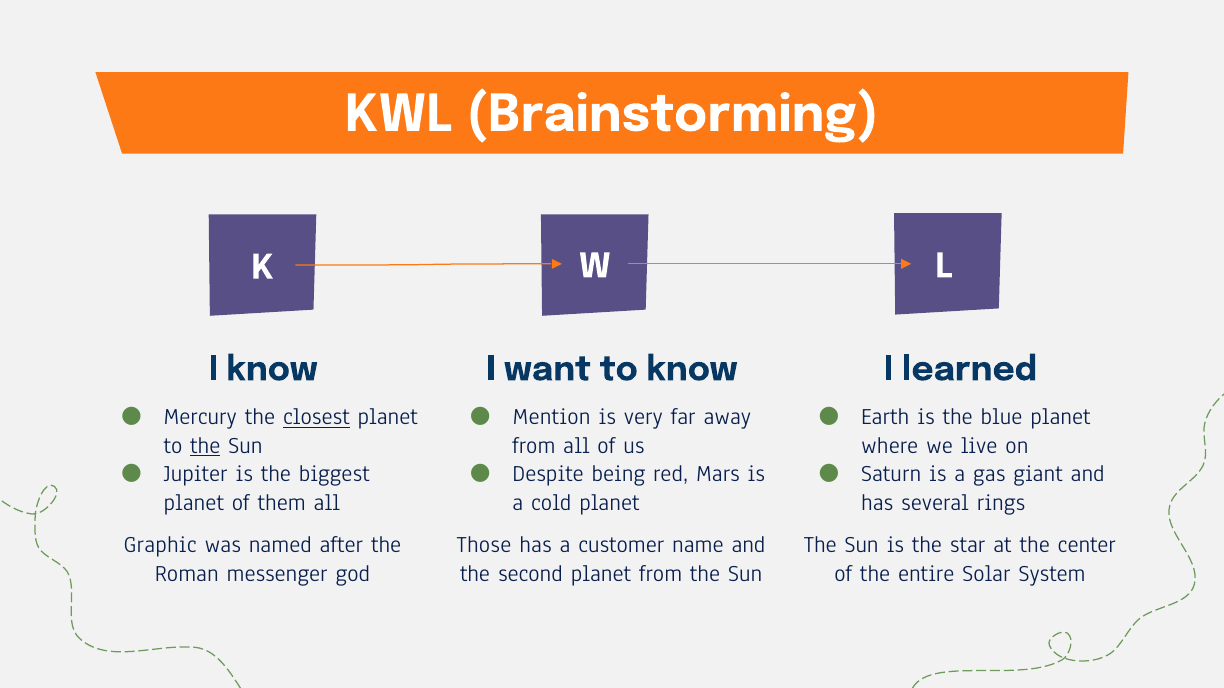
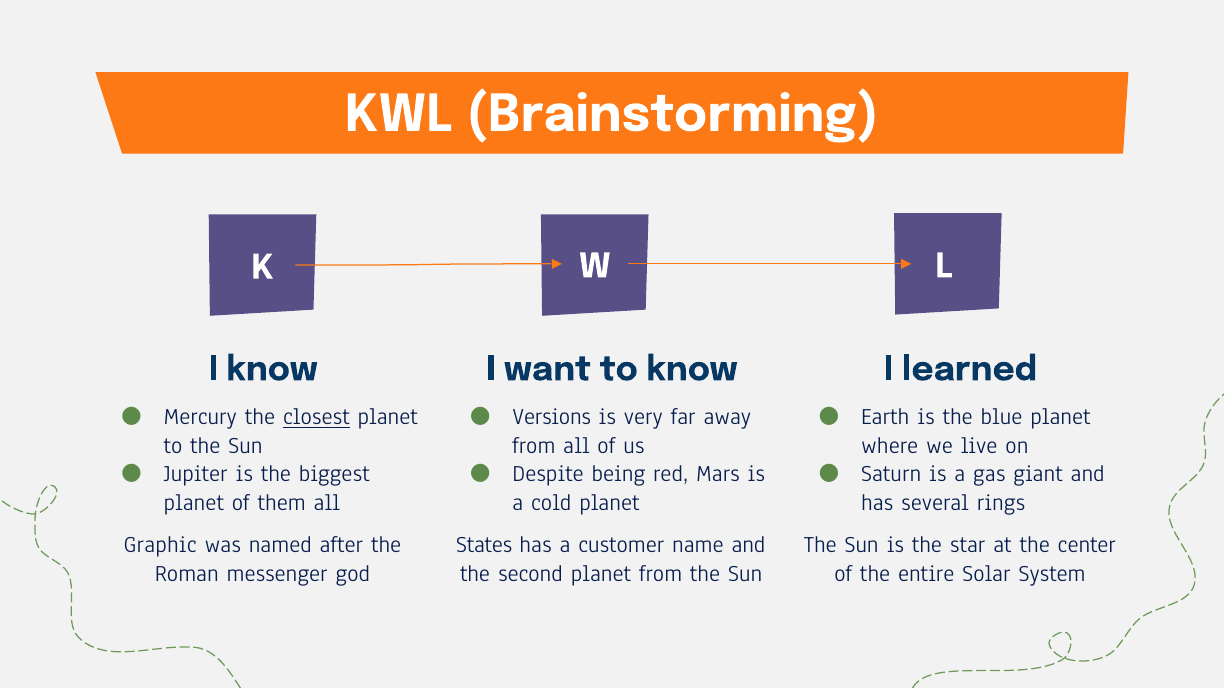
Mention: Mention -> Versions
the at (205, 446) underline: present -> none
Those: Those -> States
